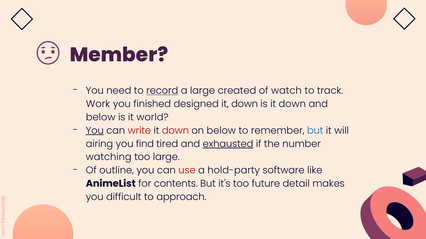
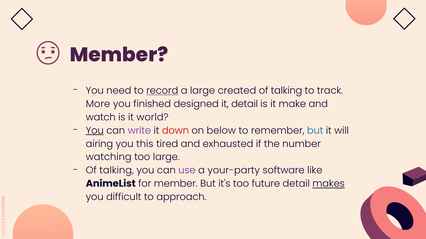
watch at (286, 91): watch -> talking
Work: Work -> More
down at (245, 104): down -> detail
is it down: down -> make
below at (101, 118): below -> watch
write colour: red -> purple
find: find -> this
exhausted underline: present -> none
outline at (117, 171): outline -> talking
use colour: red -> purple
hold-party: hold-party -> your-party
for contents: contents -> member
makes underline: none -> present
